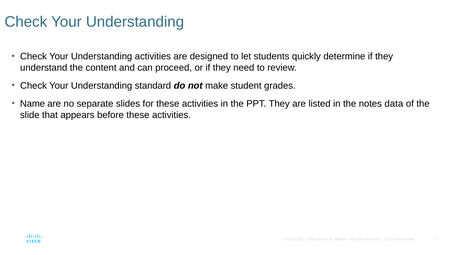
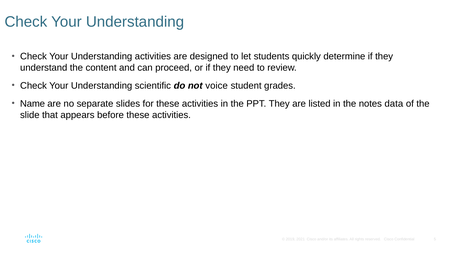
standard: standard -> scientific
make: make -> voice
